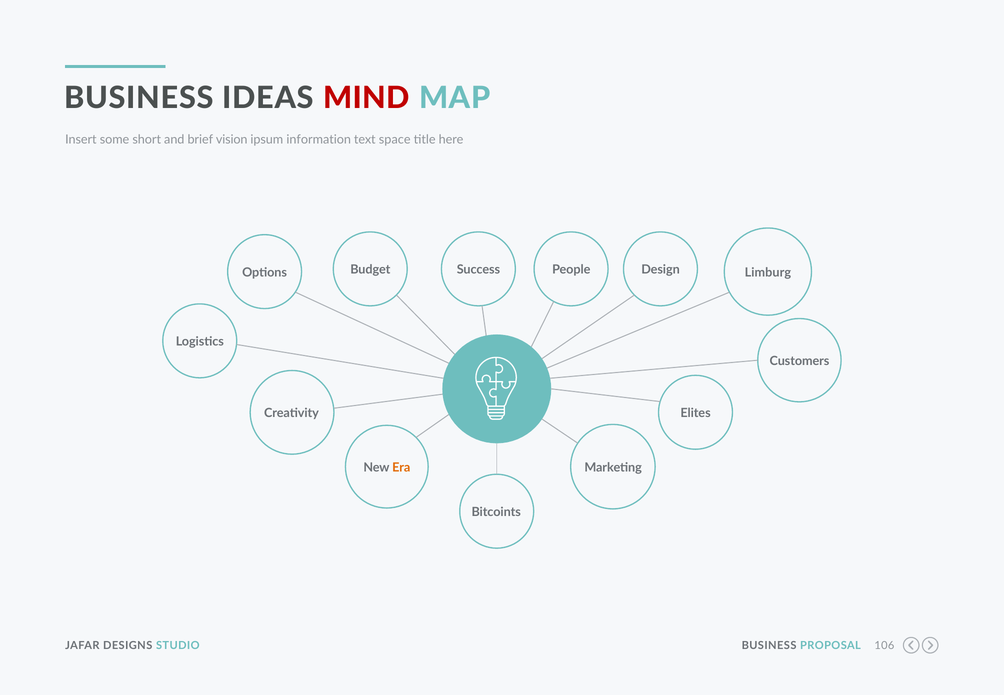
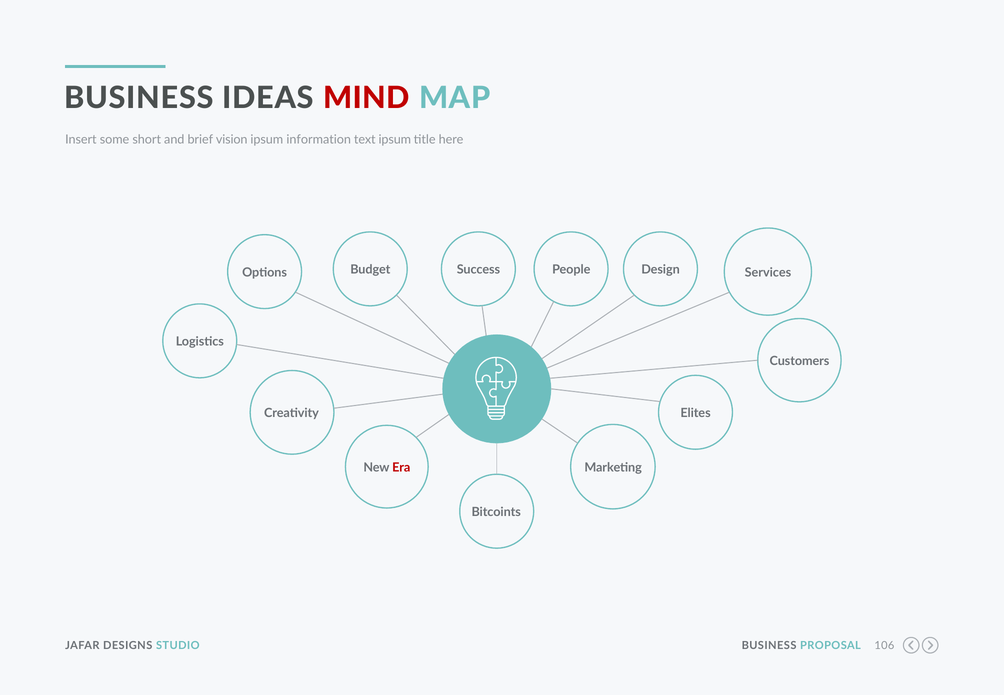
text space: space -> ipsum
Limburg: Limburg -> Services
Era colour: orange -> red
